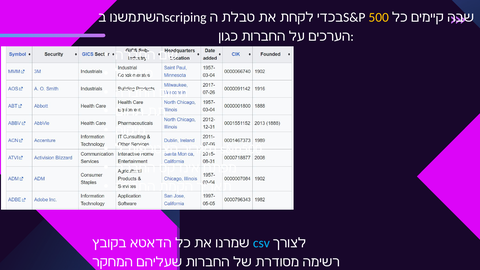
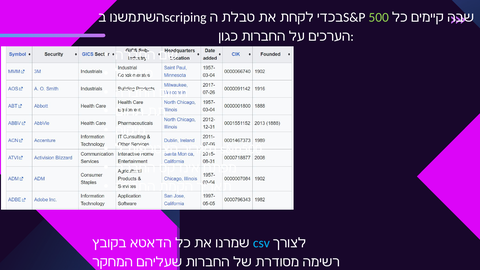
500 colour: yellow -> light green
